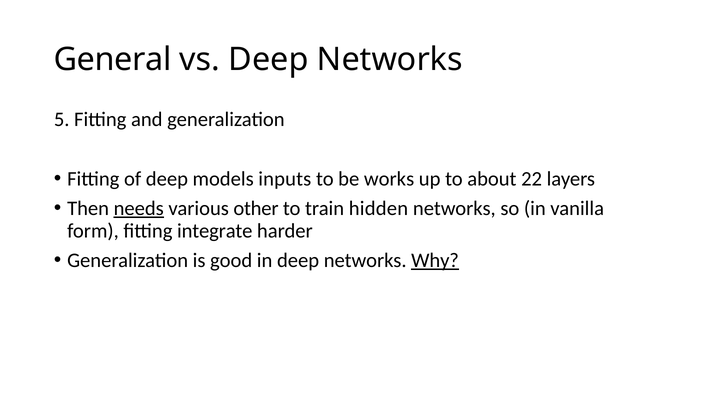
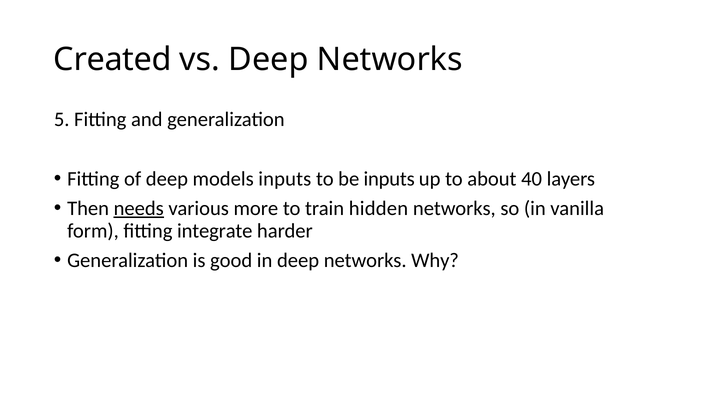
General: General -> Created
be works: works -> inputs
22: 22 -> 40
other: other -> more
Why underline: present -> none
